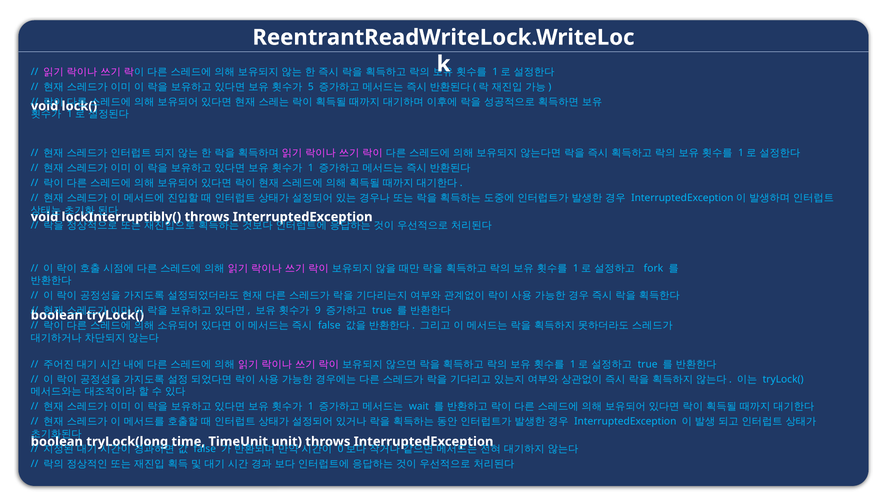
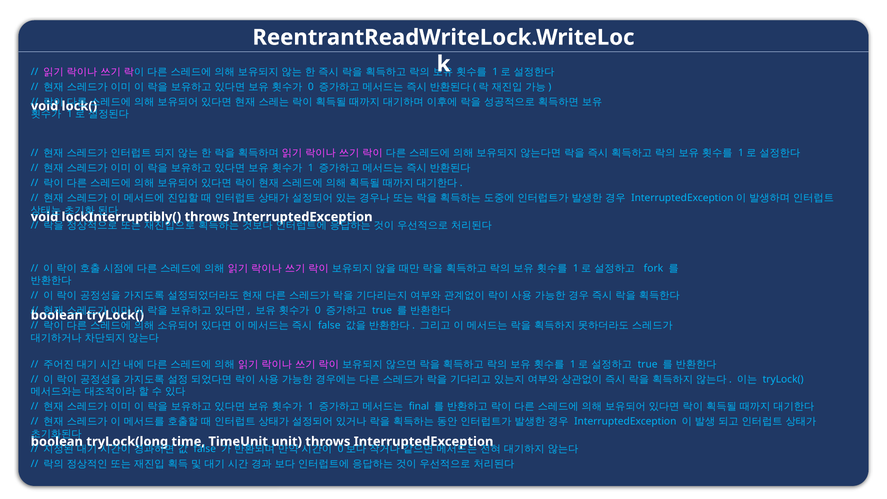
5 at (311, 87): 5 -> 0
9 at (318, 311): 9 -> 0
wait: wait -> final
